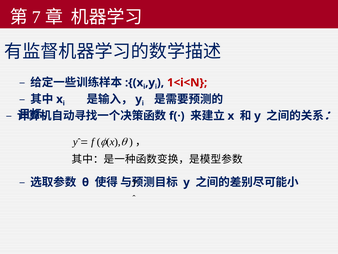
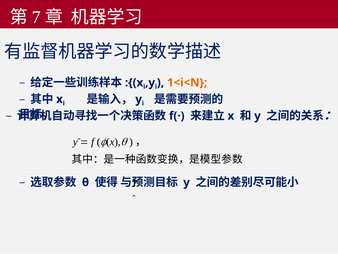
1<i<N colour: red -> orange
